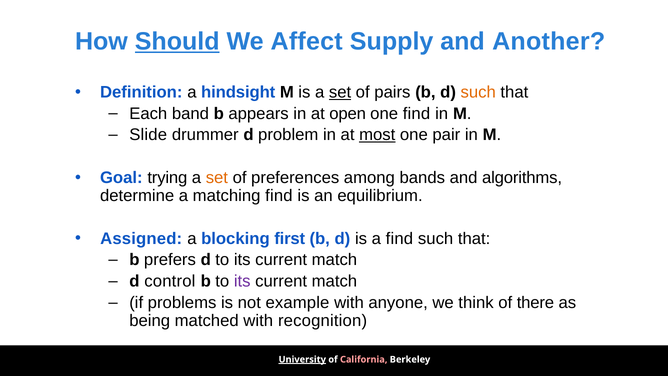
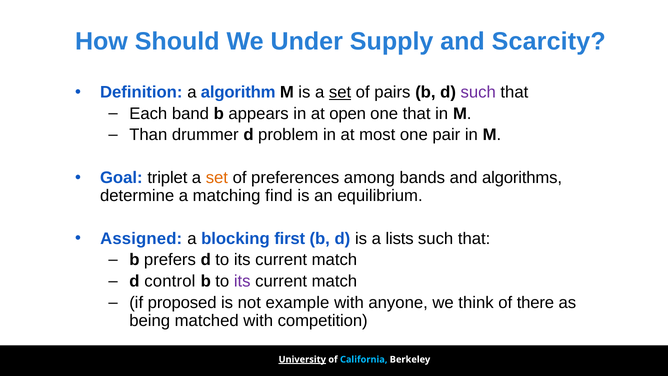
Should underline: present -> none
Affect: Affect -> Under
Another: Another -> Scarcity
hindsight: hindsight -> algorithm
such at (478, 92) colour: orange -> purple
one find: find -> that
Slide: Slide -> Than
most underline: present -> none
trying: trying -> triplet
a find: find -> lists
problems: problems -> proposed
recognition: recognition -> competition
California colour: pink -> light blue
